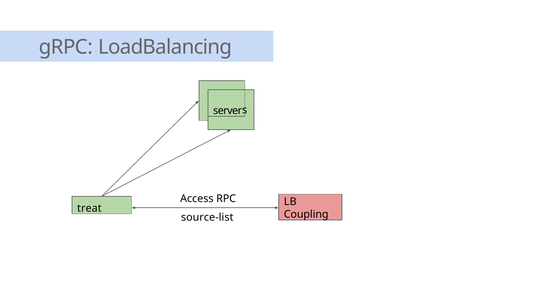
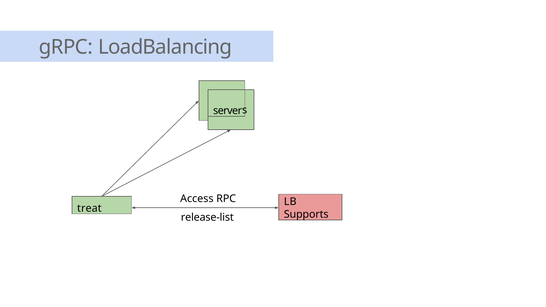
Coupling: Coupling -> Supports
source-list: source-list -> release-list
